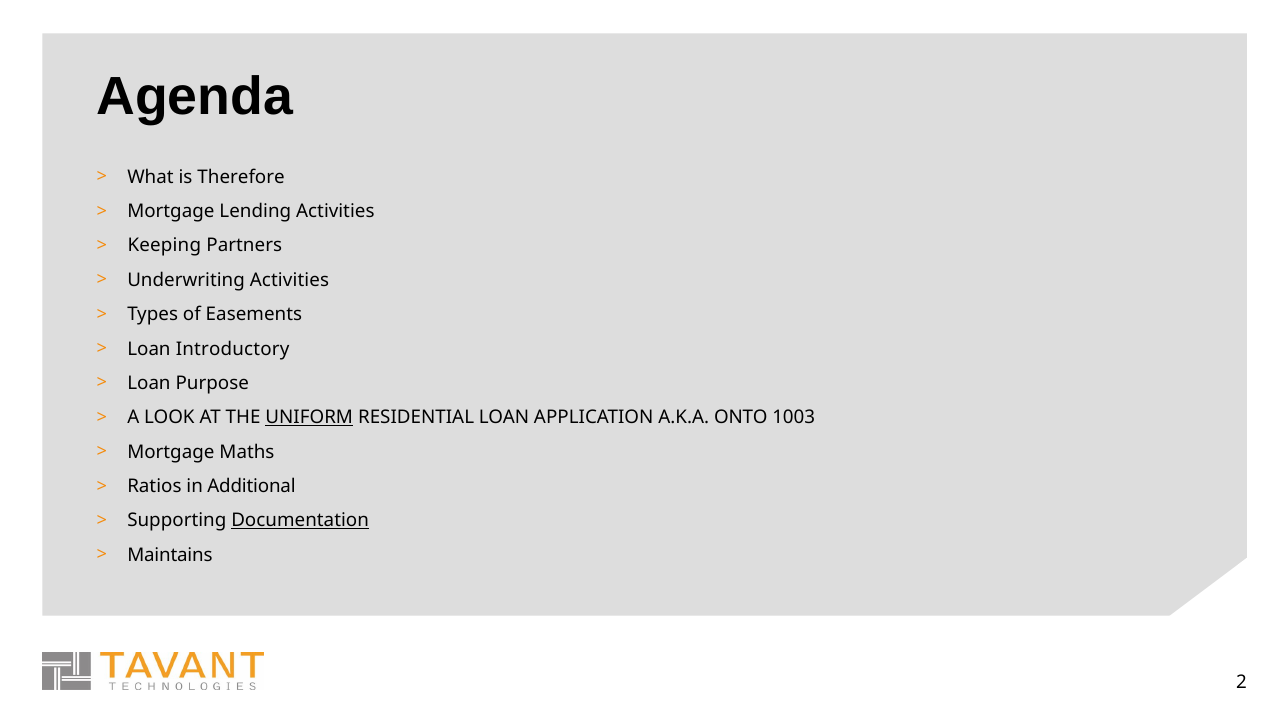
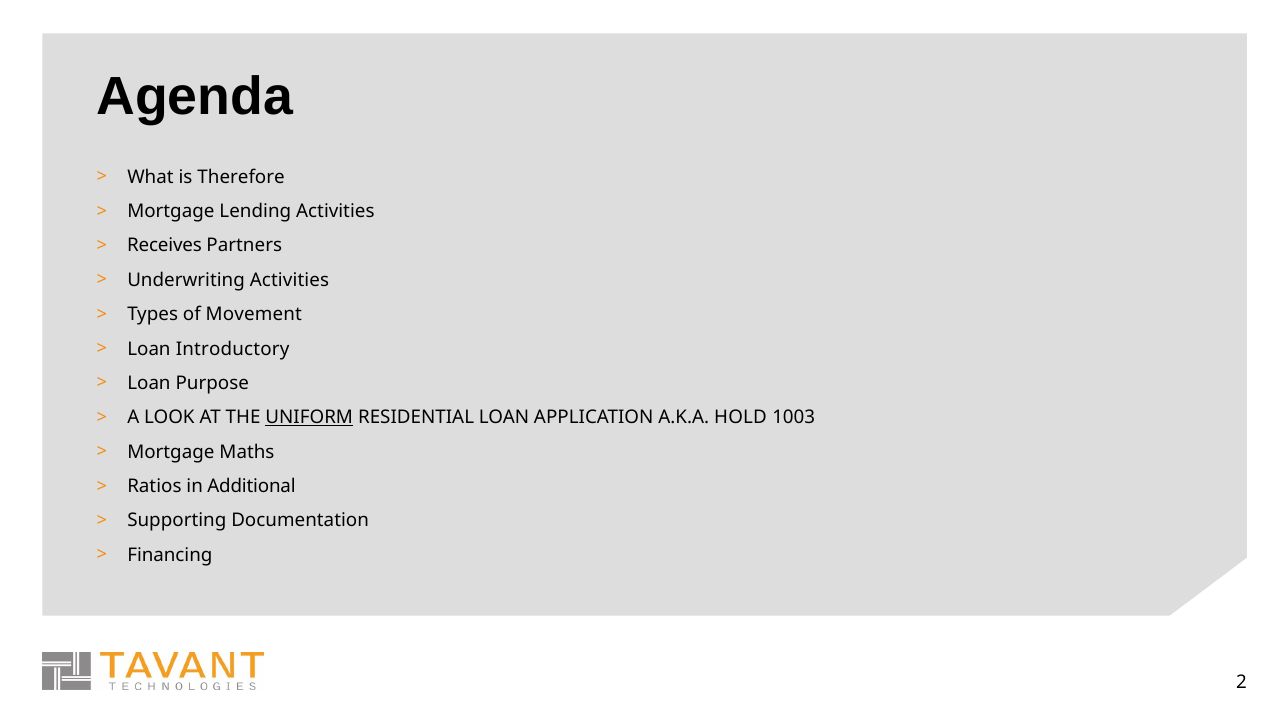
Keeping: Keeping -> Receives
Easements: Easements -> Movement
ONTO: ONTO -> HOLD
Documentation underline: present -> none
Maintains: Maintains -> Financing
